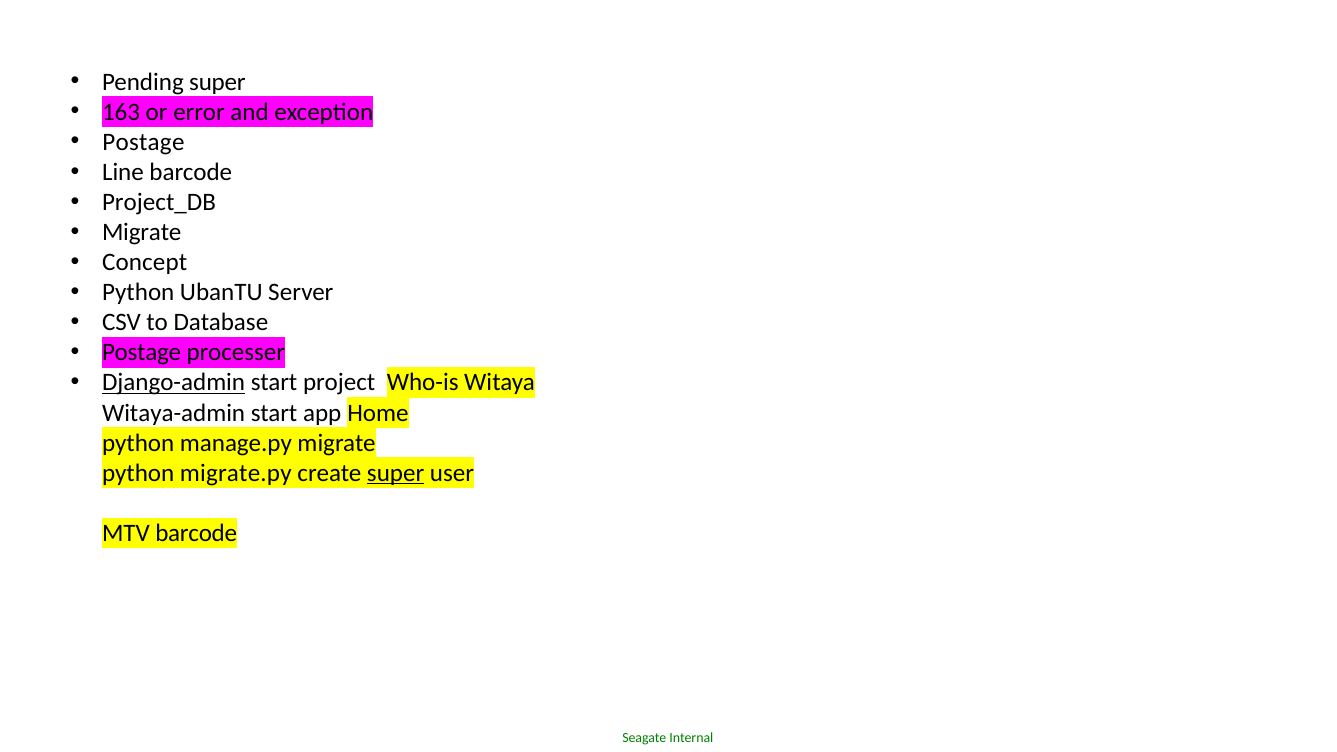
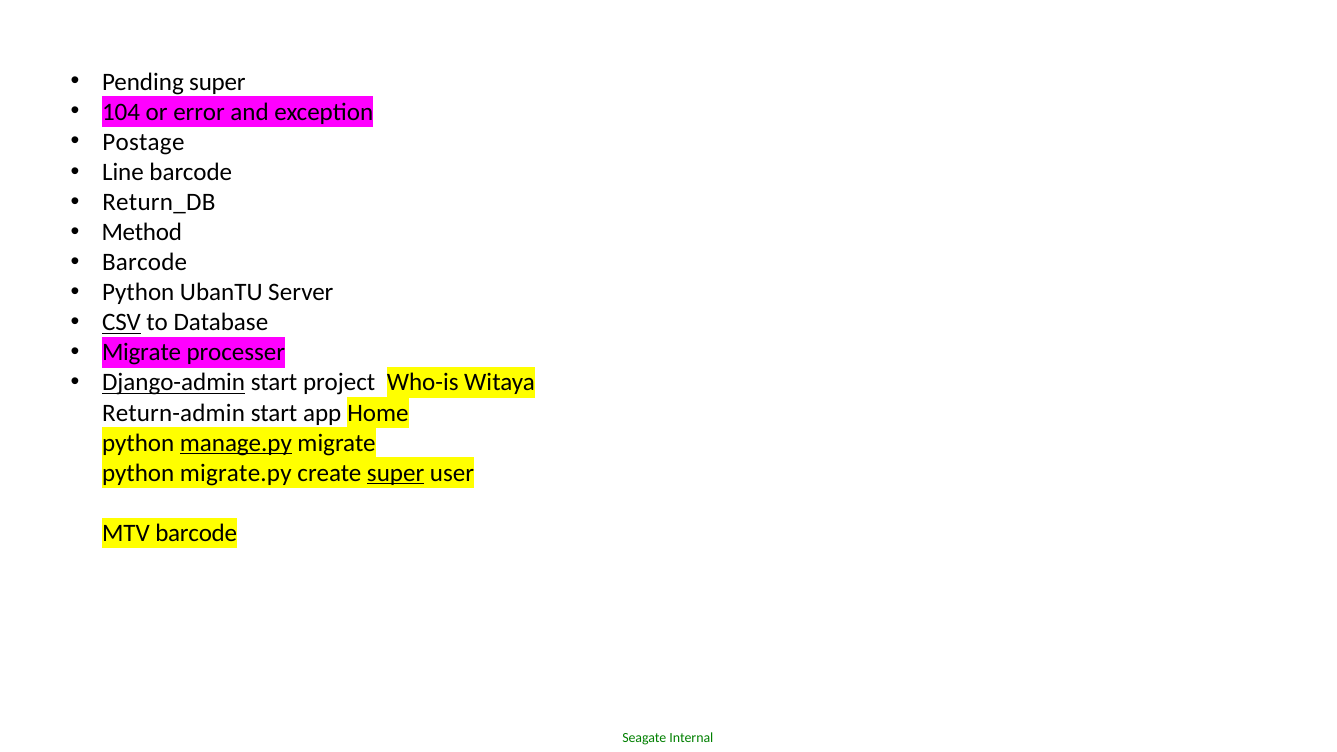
163: 163 -> 104
Project_DB: Project_DB -> Return_DB
Migrate at (142, 232): Migrate -> Method
Concept at (145, 262): Concept -> Barcode
CSV underline: none -> present
Postage at (142, 353): Postage -> Migrate
Witaya-admin: Witaya-admin -> Return-admin
manage.py underline: none -> present
